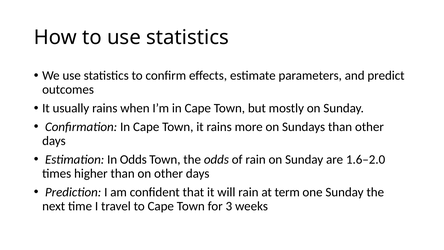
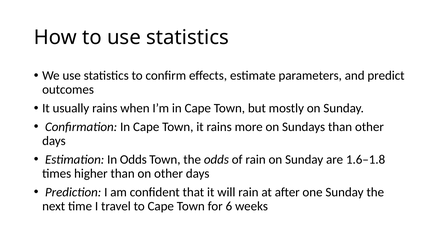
1.6–2.0: 1.6–2.0 -> 1.6–1.8
term: term -> after
3: 3 -> 6
